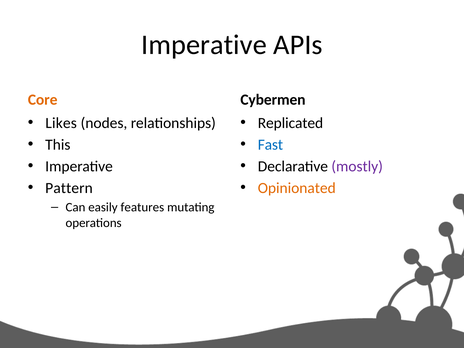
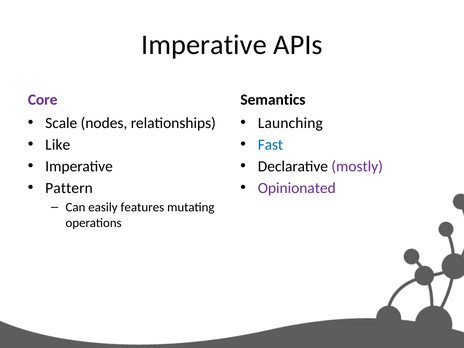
Core colour: orange -> purple
Cybermen: Cybermen -> Semantics
Likes: Likes -> Scale
Replicated: Replicated -> Launching
This: This -> Like
Opinionated colour: orange -> purple
